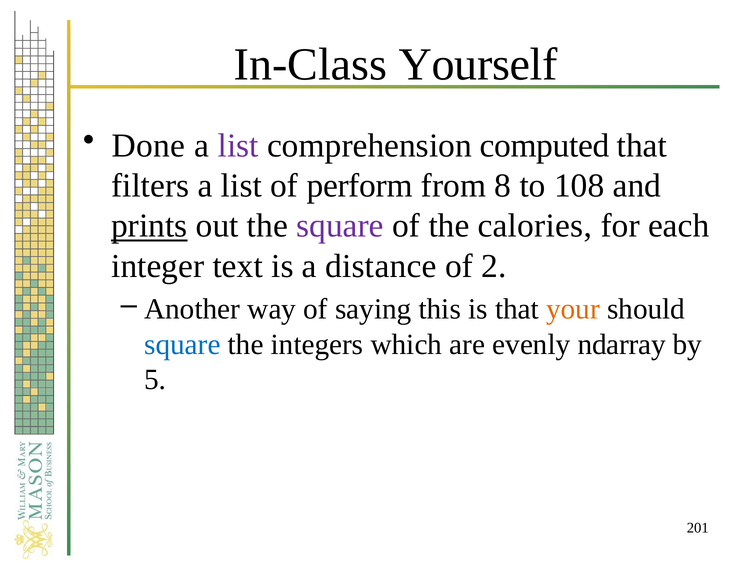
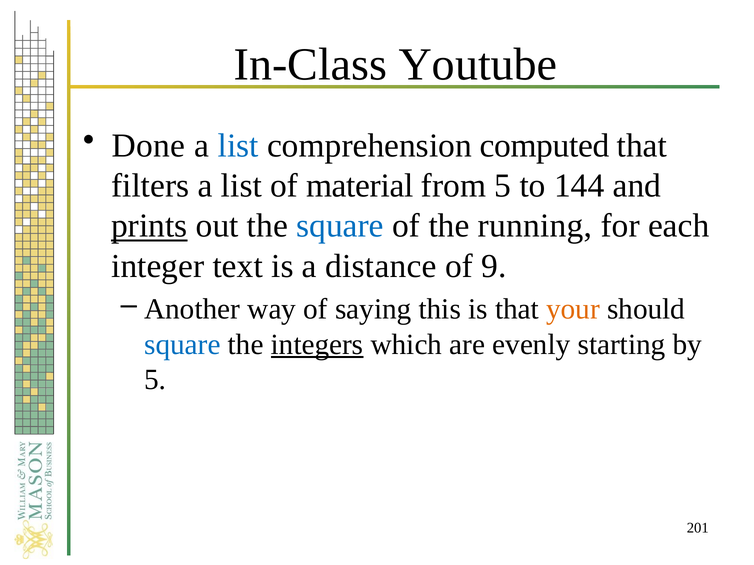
Yourself: Yourself -> Youtube
list at (238, 146) colour: purple -> blue
perform: perform -> material
from 8: 8 -> 5
108: 108 -> 144
square at (340, 226) colour: purple -> blue
calories: calories -> running
2: 2 -> 9
integers underline: none -> present
ndarray: ndarray -> starting
